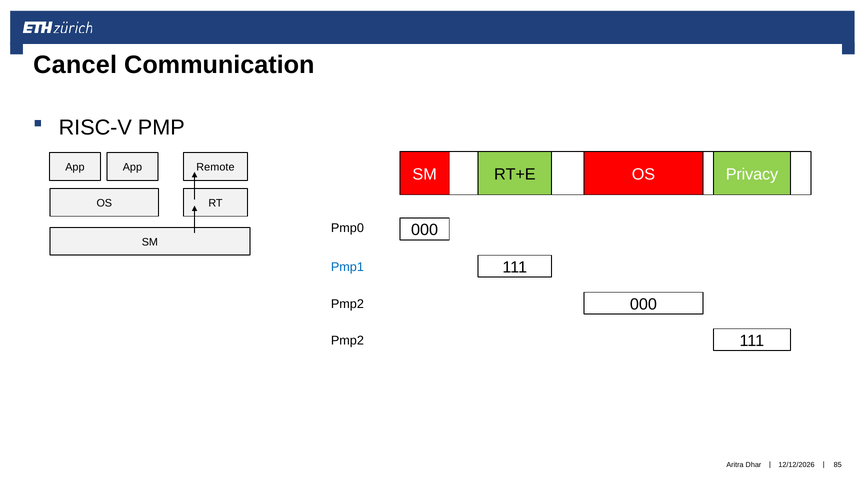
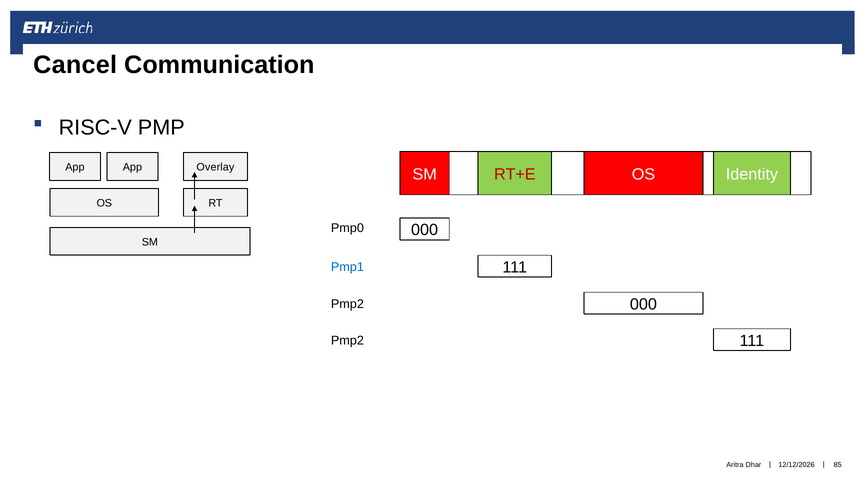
Remote: Remote -> Overlay
RT+E colour: black -> red
Privacy: Privacy -> Identity
